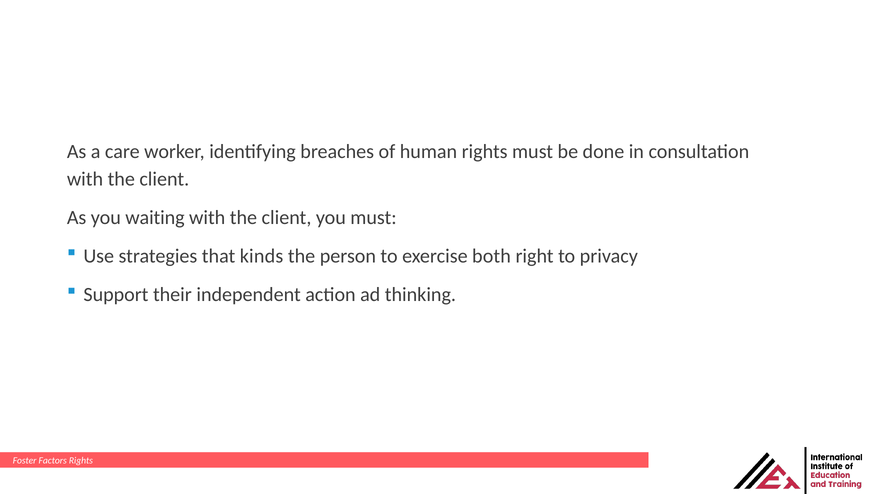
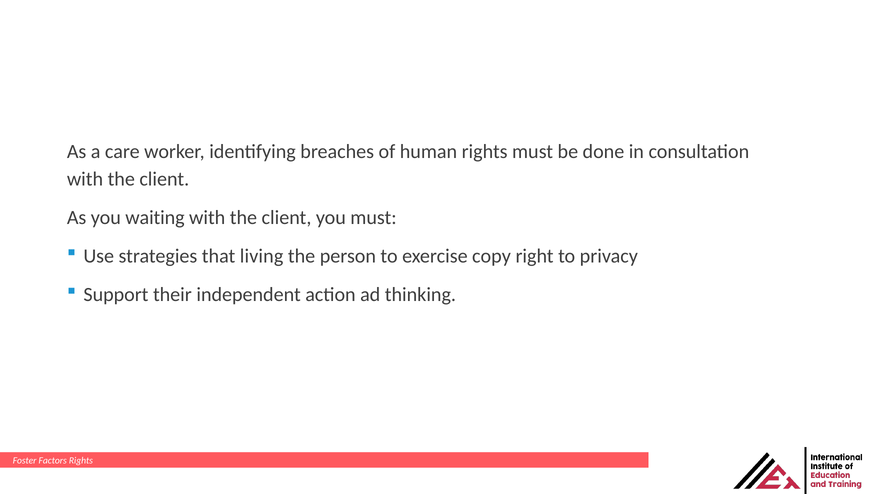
kinds: kinds -> living
both: both -> copy
